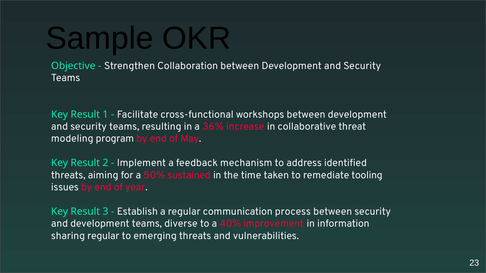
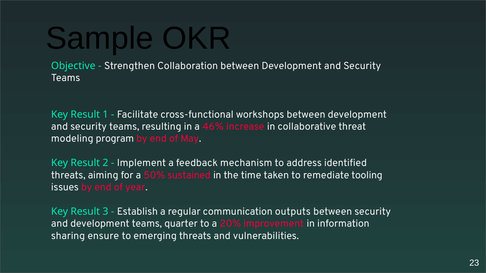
36%: 36% -> 46%
process: process -> outputs
diverse: diverse -> quarter
40%: 40% -> 20%
sharing regular: regular -> ensure
